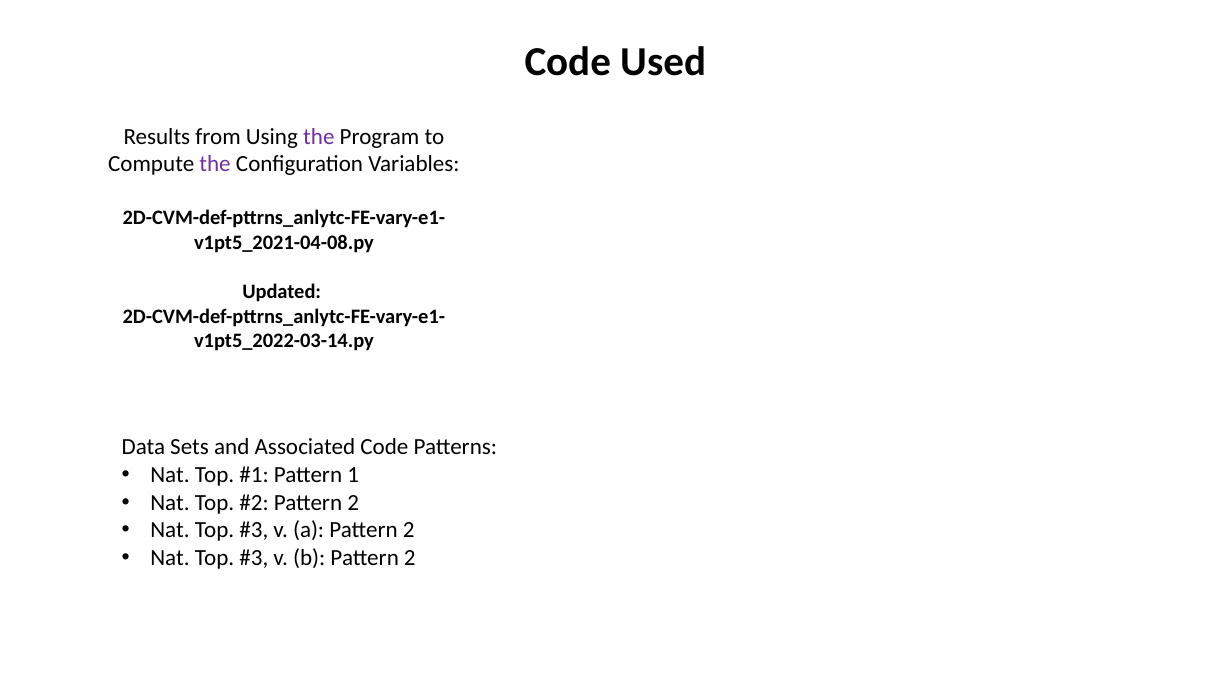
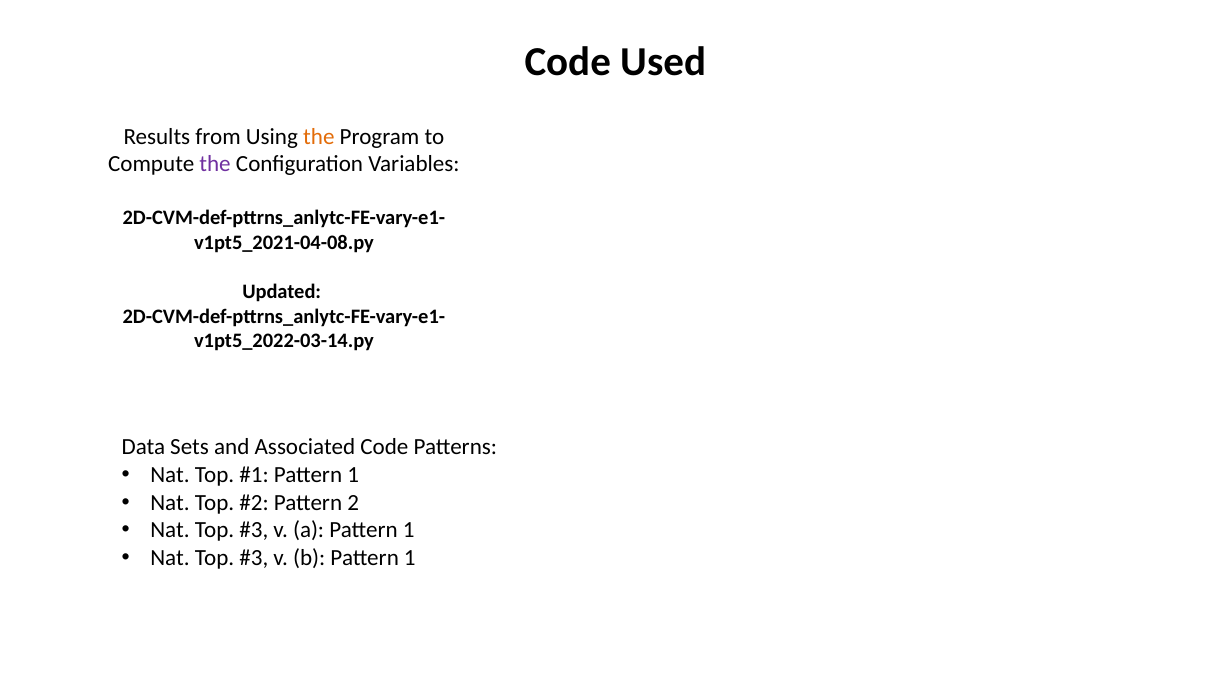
the at (319, 136) colour: purple -> orange
a Pattern 2: 2 -> 1
b Pattern 2: 2 -> 1
